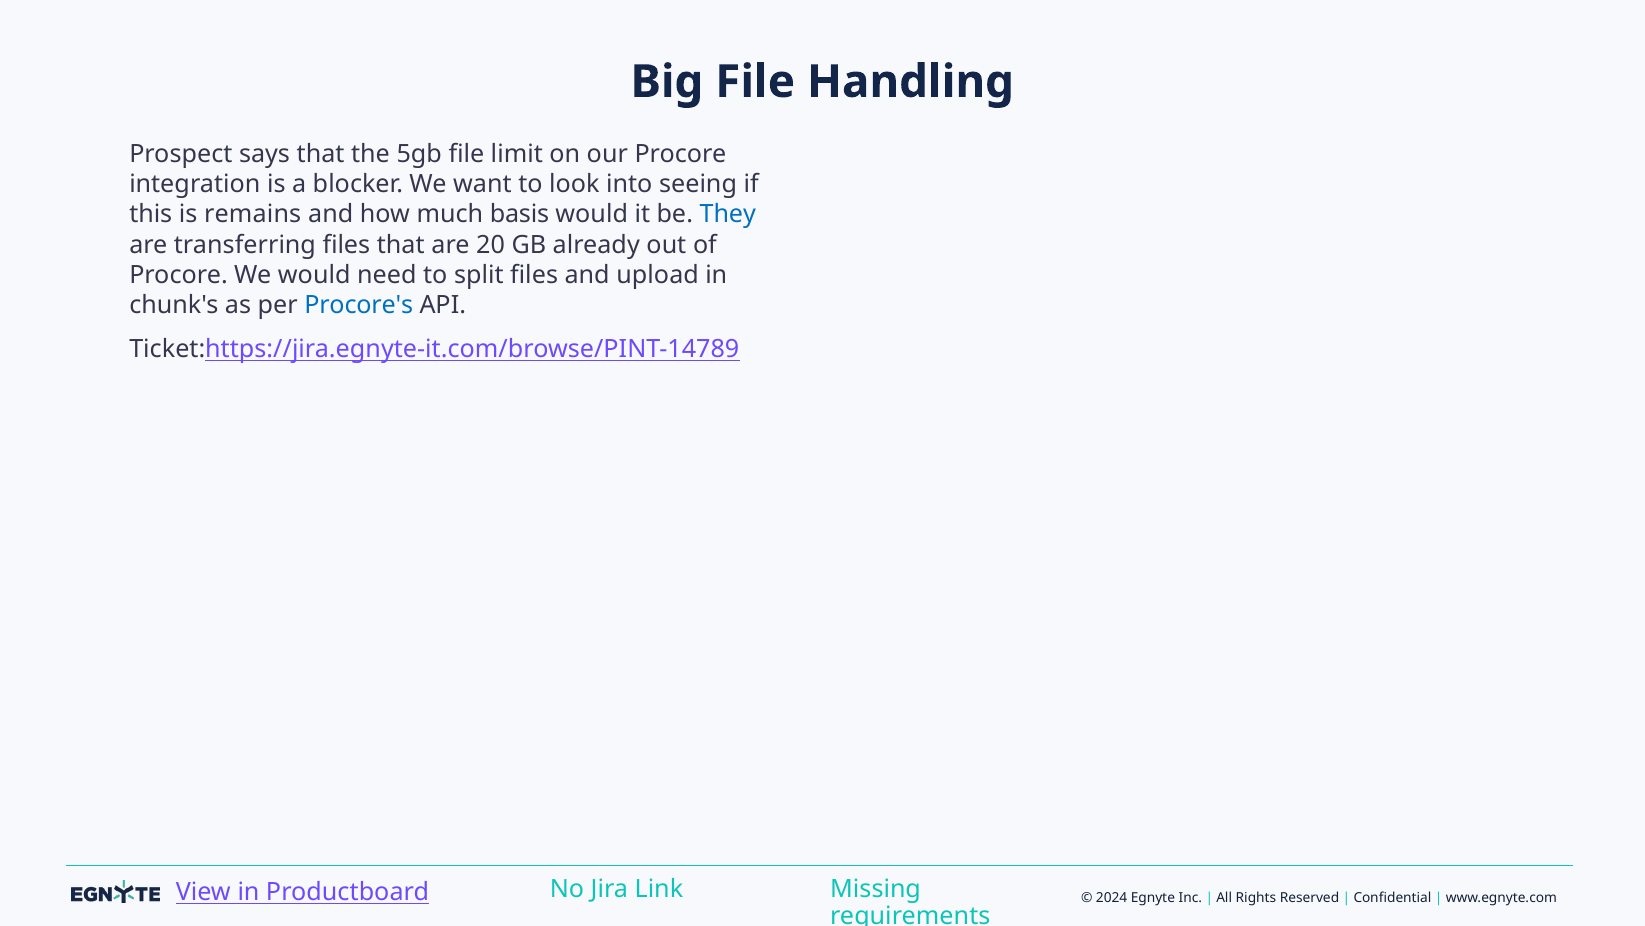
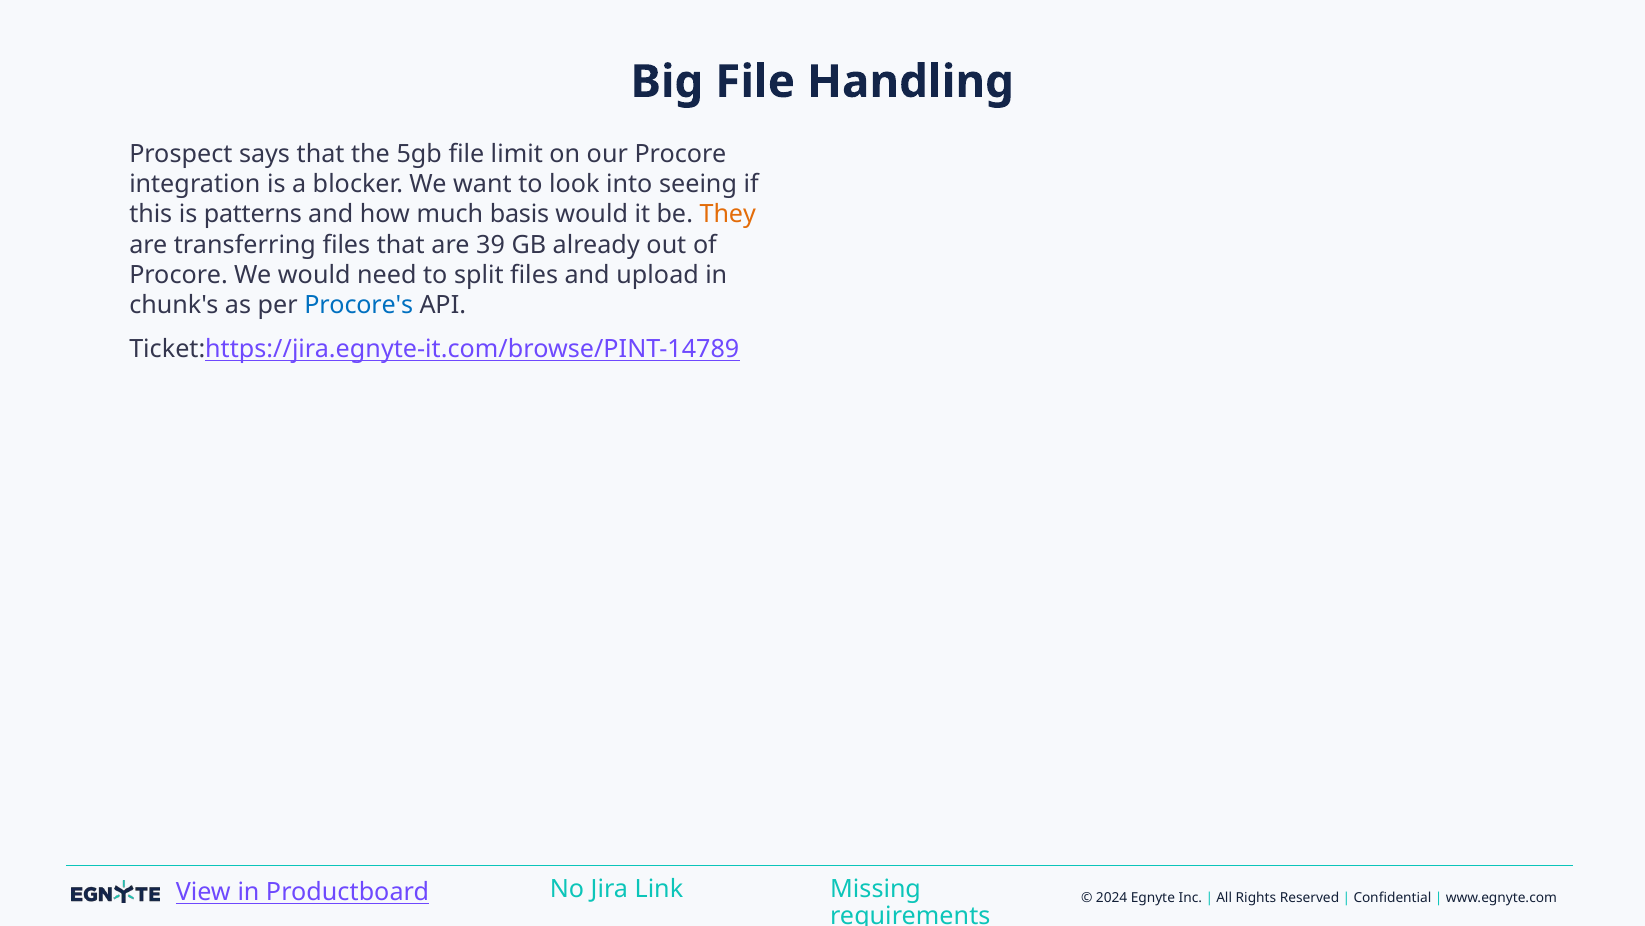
remains: remains -> patterns
They colour: blue -> orange
20: 20 -> 39
